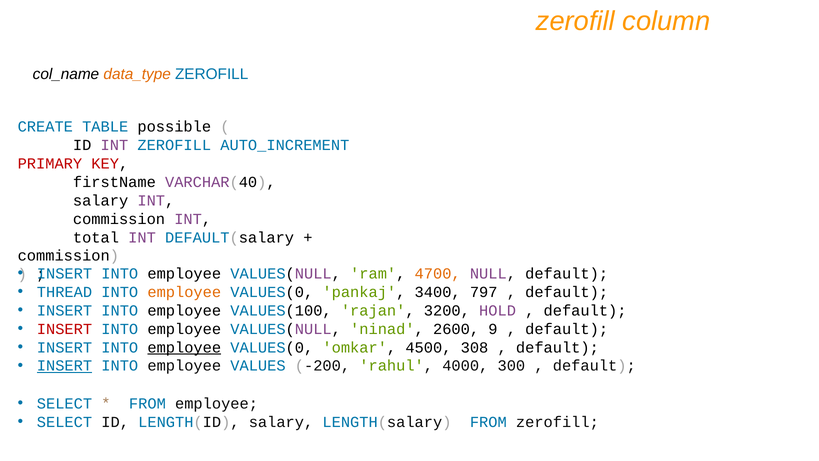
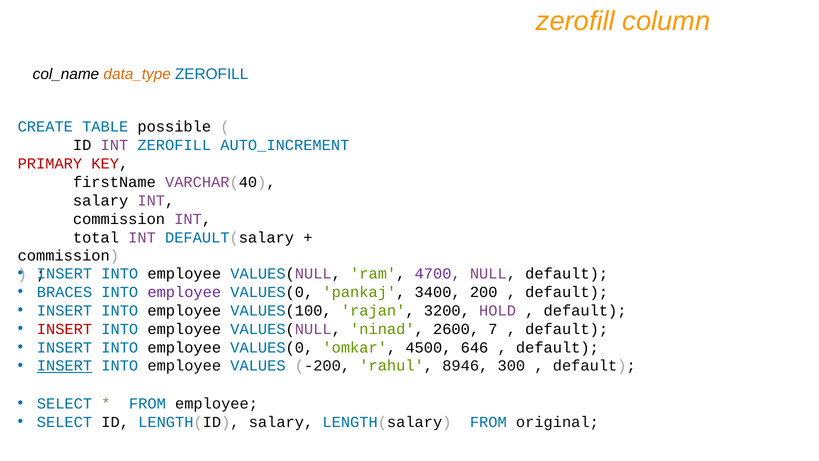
4700 colour: orange -> purple
THREAD: THREAD -> BRACES
employee at (184, 292) colour: orange -> purple
797: 797 -> 200
9: 9 -> 7
employee at (184, 347) underline: present -> none
308: 308 -> 646
4000: 4000 -> 8946
FROM zerofill: zerofill -> original
